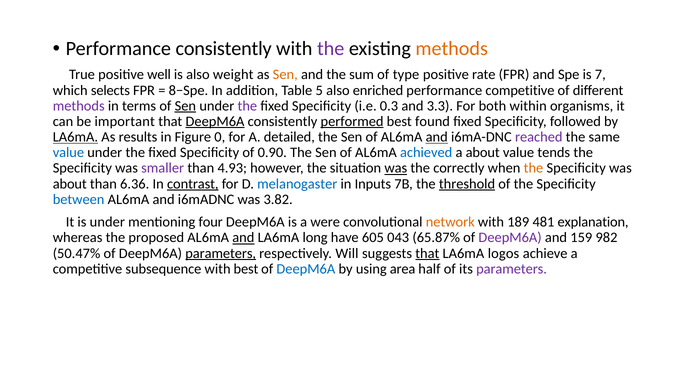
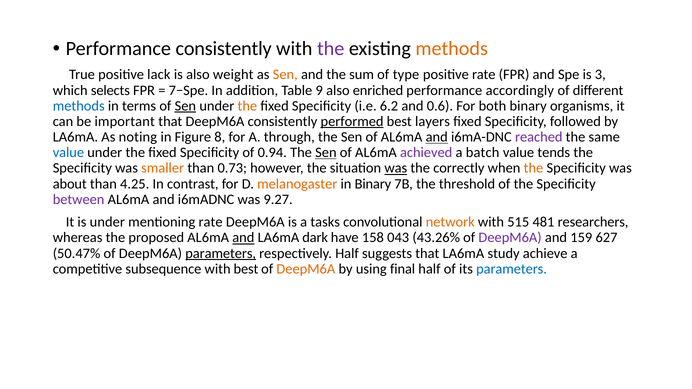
well: well -> lack
7: 7 -> 3
8−Spe: 8−Spe -> 7−Spe
5: 5 -> 9
performance competitive: competitive -> accordingly
methods at (79, 106) colour: purple -> blue
the at (247, 106) colour: purple -> orange
0.3: 0.3 -> 6.2
3.3: 3.3 -> 0.6
both within: within -> binary
DeepM6A at (215, 122) underline: present -> none
found: found -> layers
LA6mA at (75, 137) underline: present -> none
results: results -> noting
0: 0 -> 8
detailed: detailed -> through
0.90: 0.90 -> 0.94
Sen at (326, 153) underline: none -> present
achieved colour: blue -> purple
a about: about -> batch
smaller colour: purple -> orange
4.93: 4.93 -> 0.73
6.36: 6.36 -> 4.25
contrast underline: present -> none
melanogaster colour: blue -> orange
in Inputs: Inputs -> Binary
threshold underline: present -> none
between colour: blue -> purple
3.82: 3.82 -> 9.27
mentioning four: four -> rate
were: were -> tasks
189: 189 -> 515
explanation: explanation -> researchers
long: long -> dark
605: 605 -> 158
65.87%: 65.87% -> 43.26%
982: 982 -> 627
respectively Will: Will -> Half
that at (427, 253) underline: present -> none
logos: logos -> study
DeepM6A at (306, 269) colour: blue -> orange
area: area -> final
parameters at (512, 269) colour: purple -> blue
